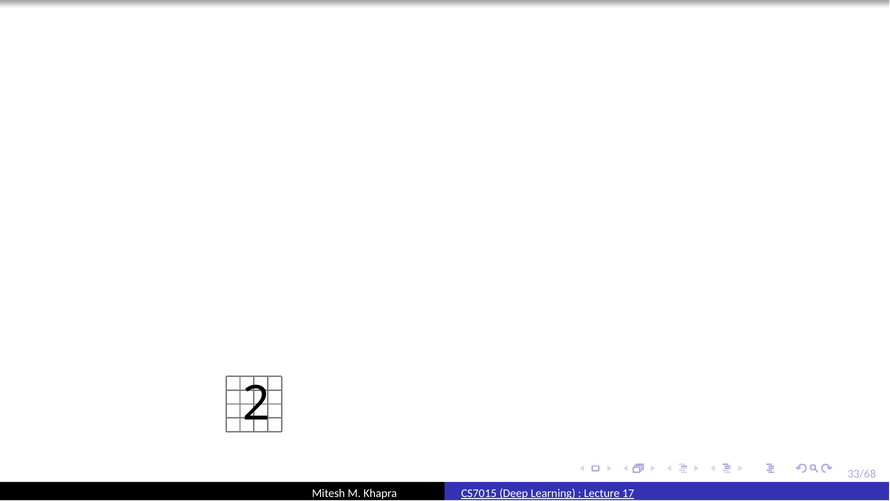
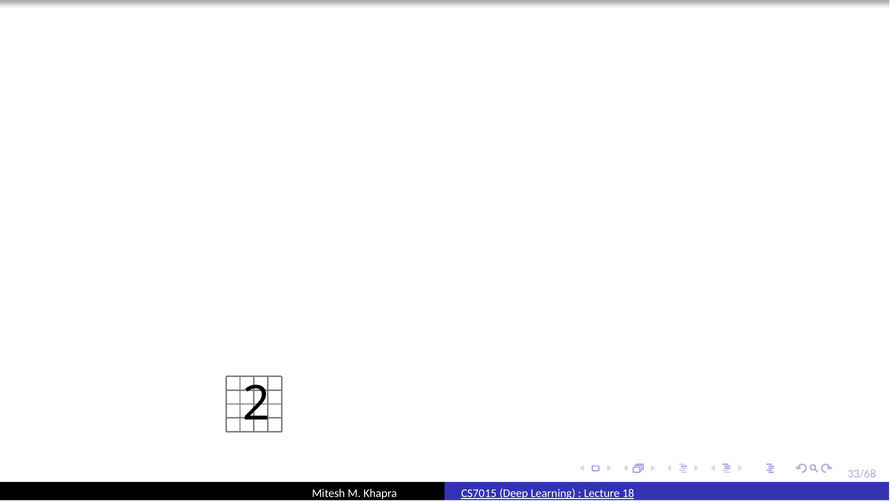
17: 17 -> 18
